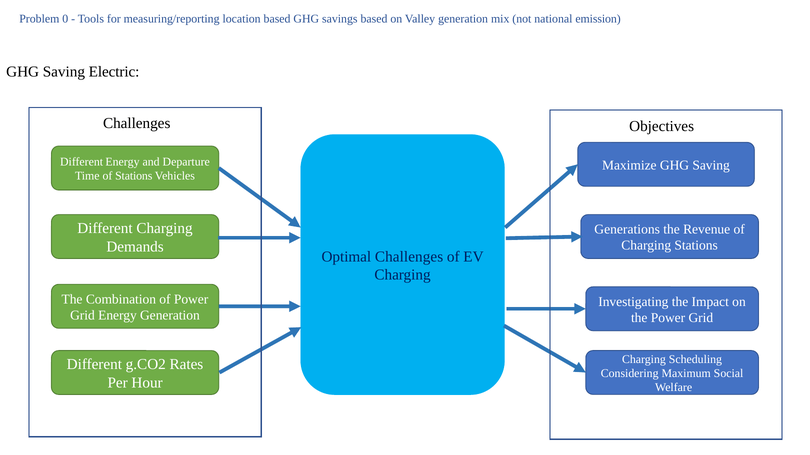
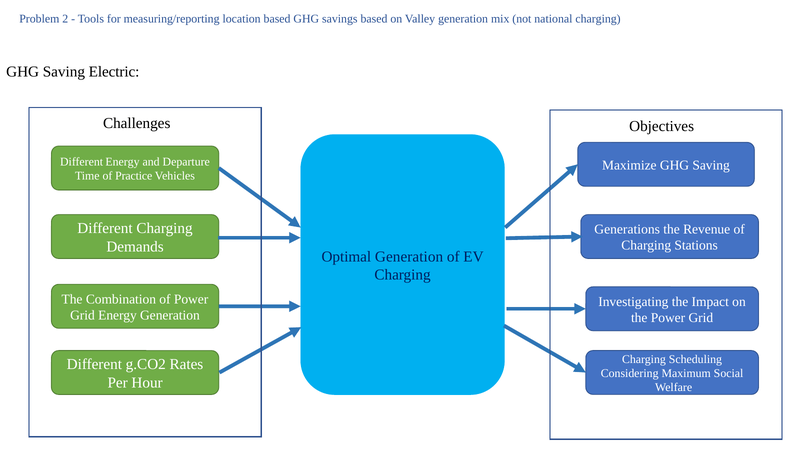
0: 0 -> 2
national emission: emission -> charging
of Stations: Stations -> Practice
Optimal Challenges: Challenges -> Generation
